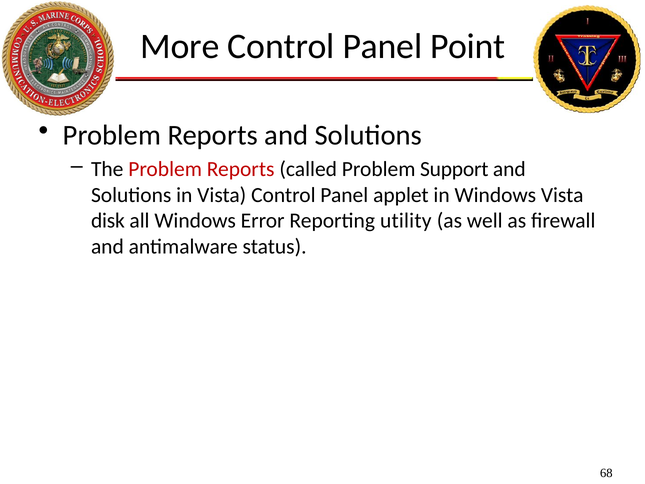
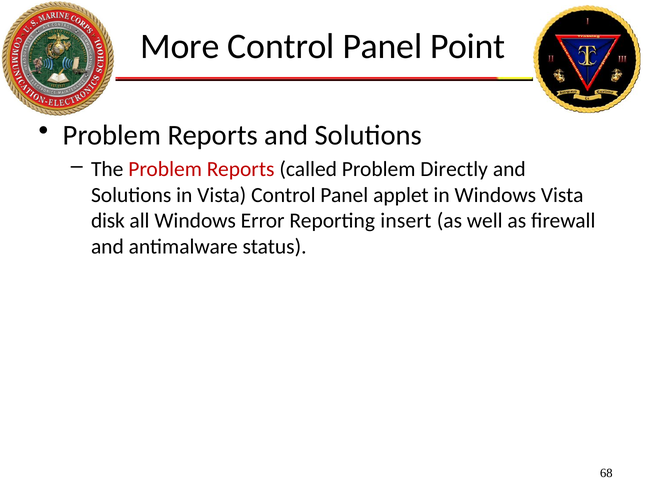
Support: Support -> Directly
utility: utility -> insert
